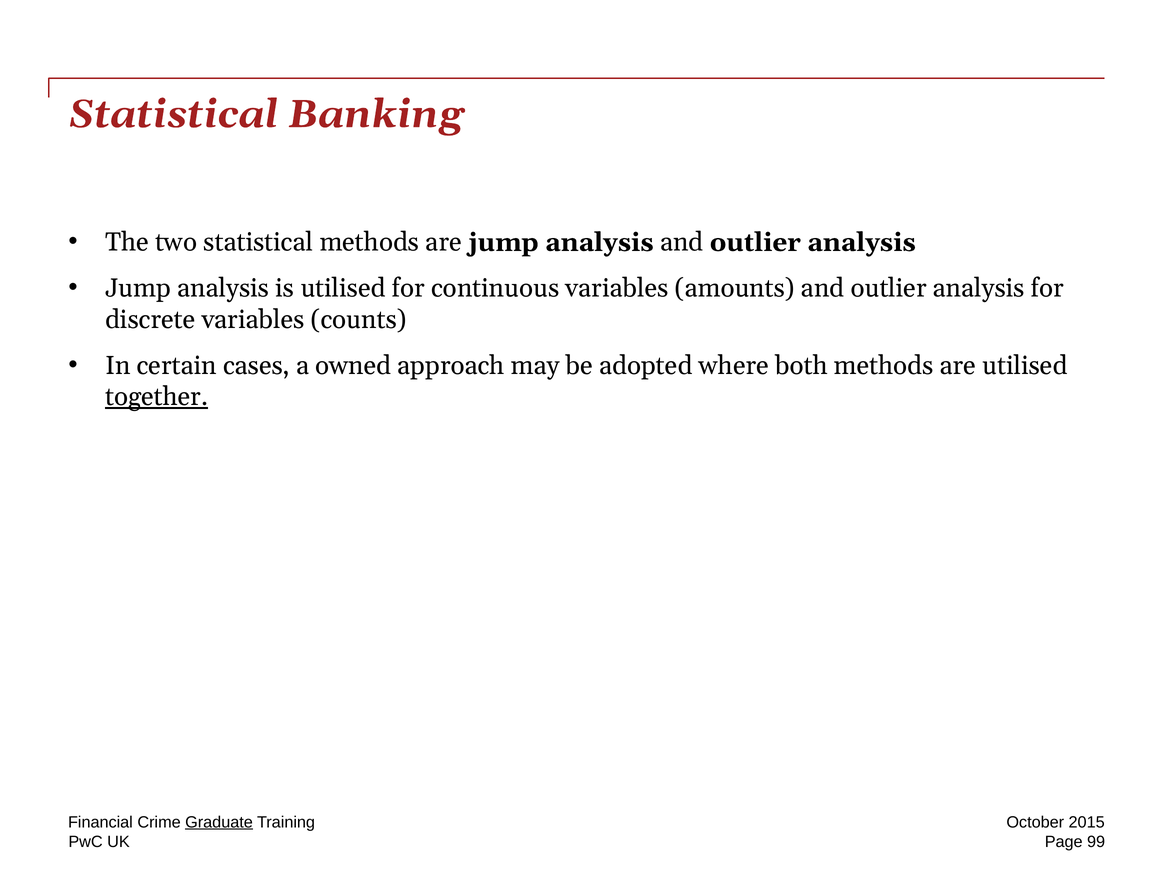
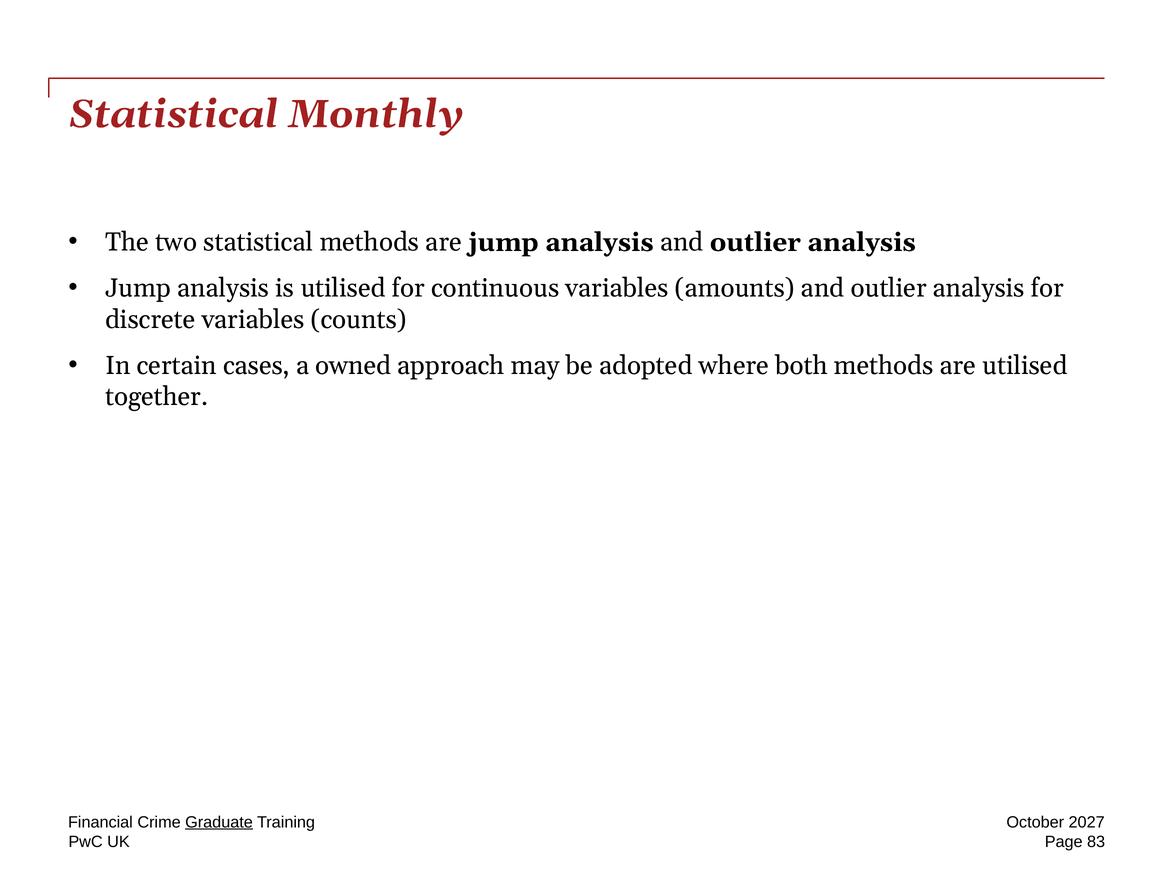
Banking: Banking -> Monthly
together underline: present -> none
2015: 2015 -> 2027
99: 99 -> 83
